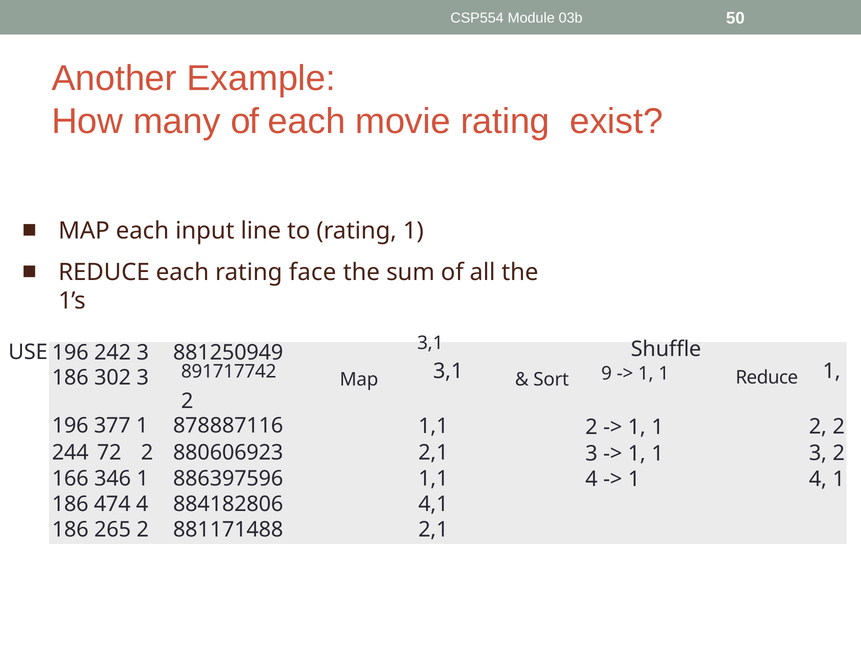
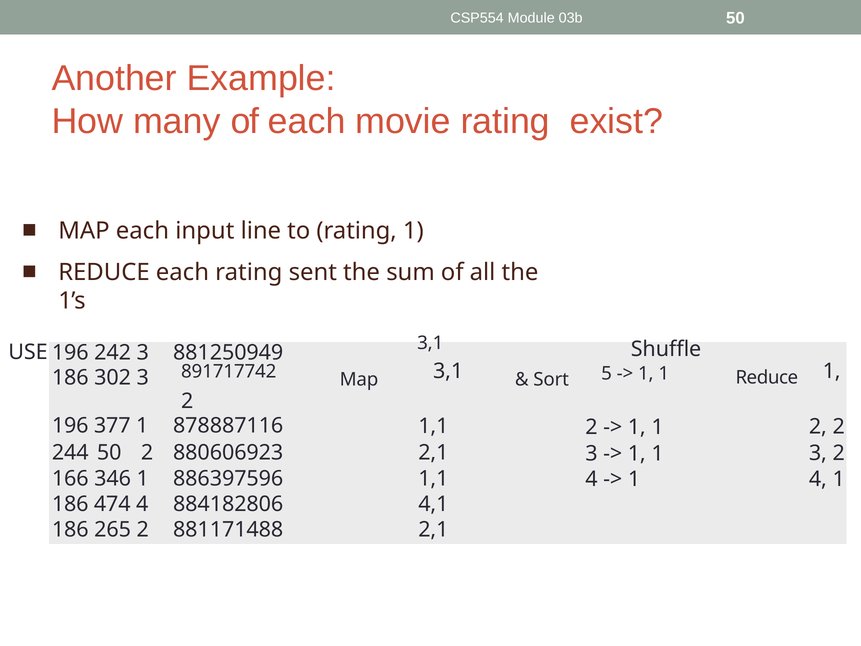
face: face -> sent
9: 9 -> 5
244 72: 72 -> 50
